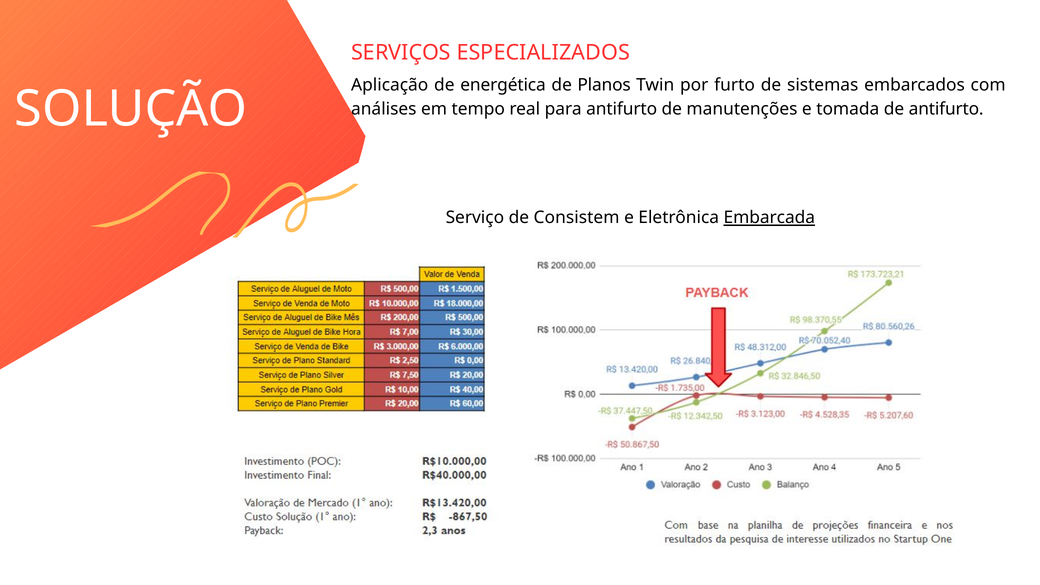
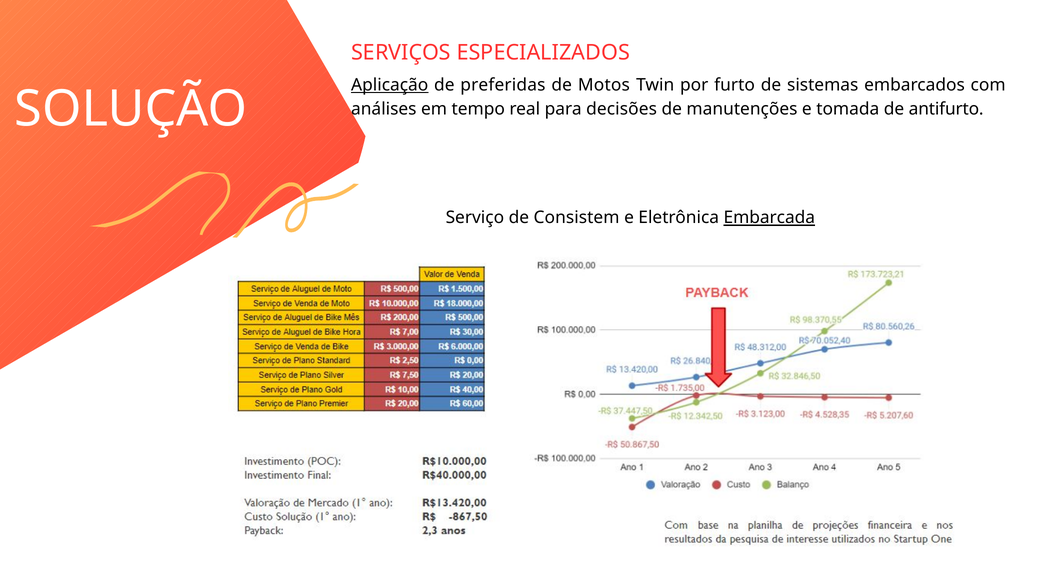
Aplicação underline: none -> present
energética: energética -> preferidas
Planos: Planos -> Motos
para antifurto: antifurto -> decisões
